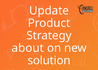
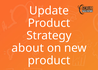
solution at (49, 60): solution -> product
